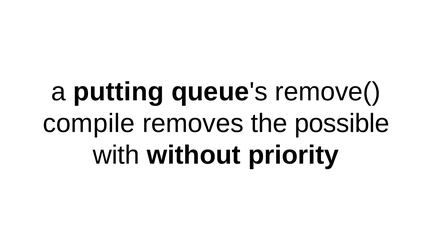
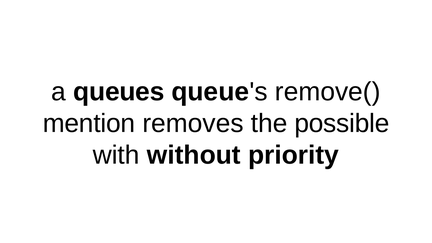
putting: putting -> queues
compile: compile -> mention
